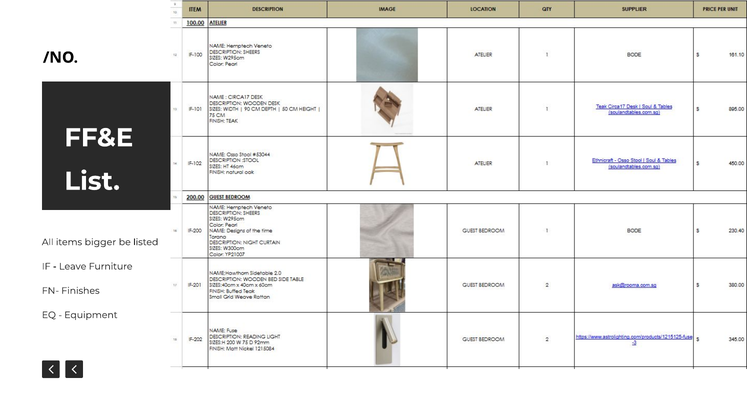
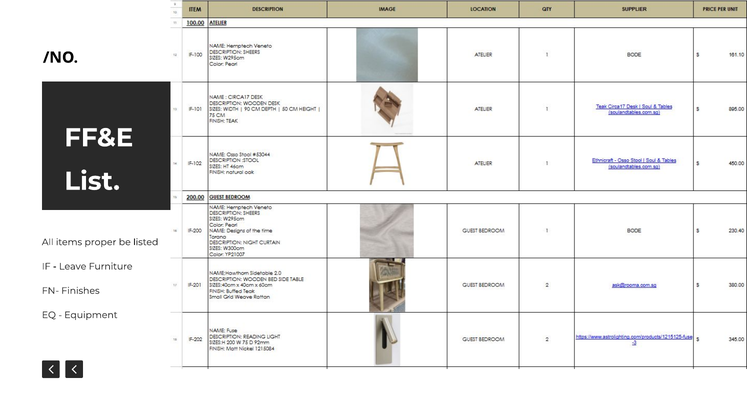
bigger: bigger -> proper
